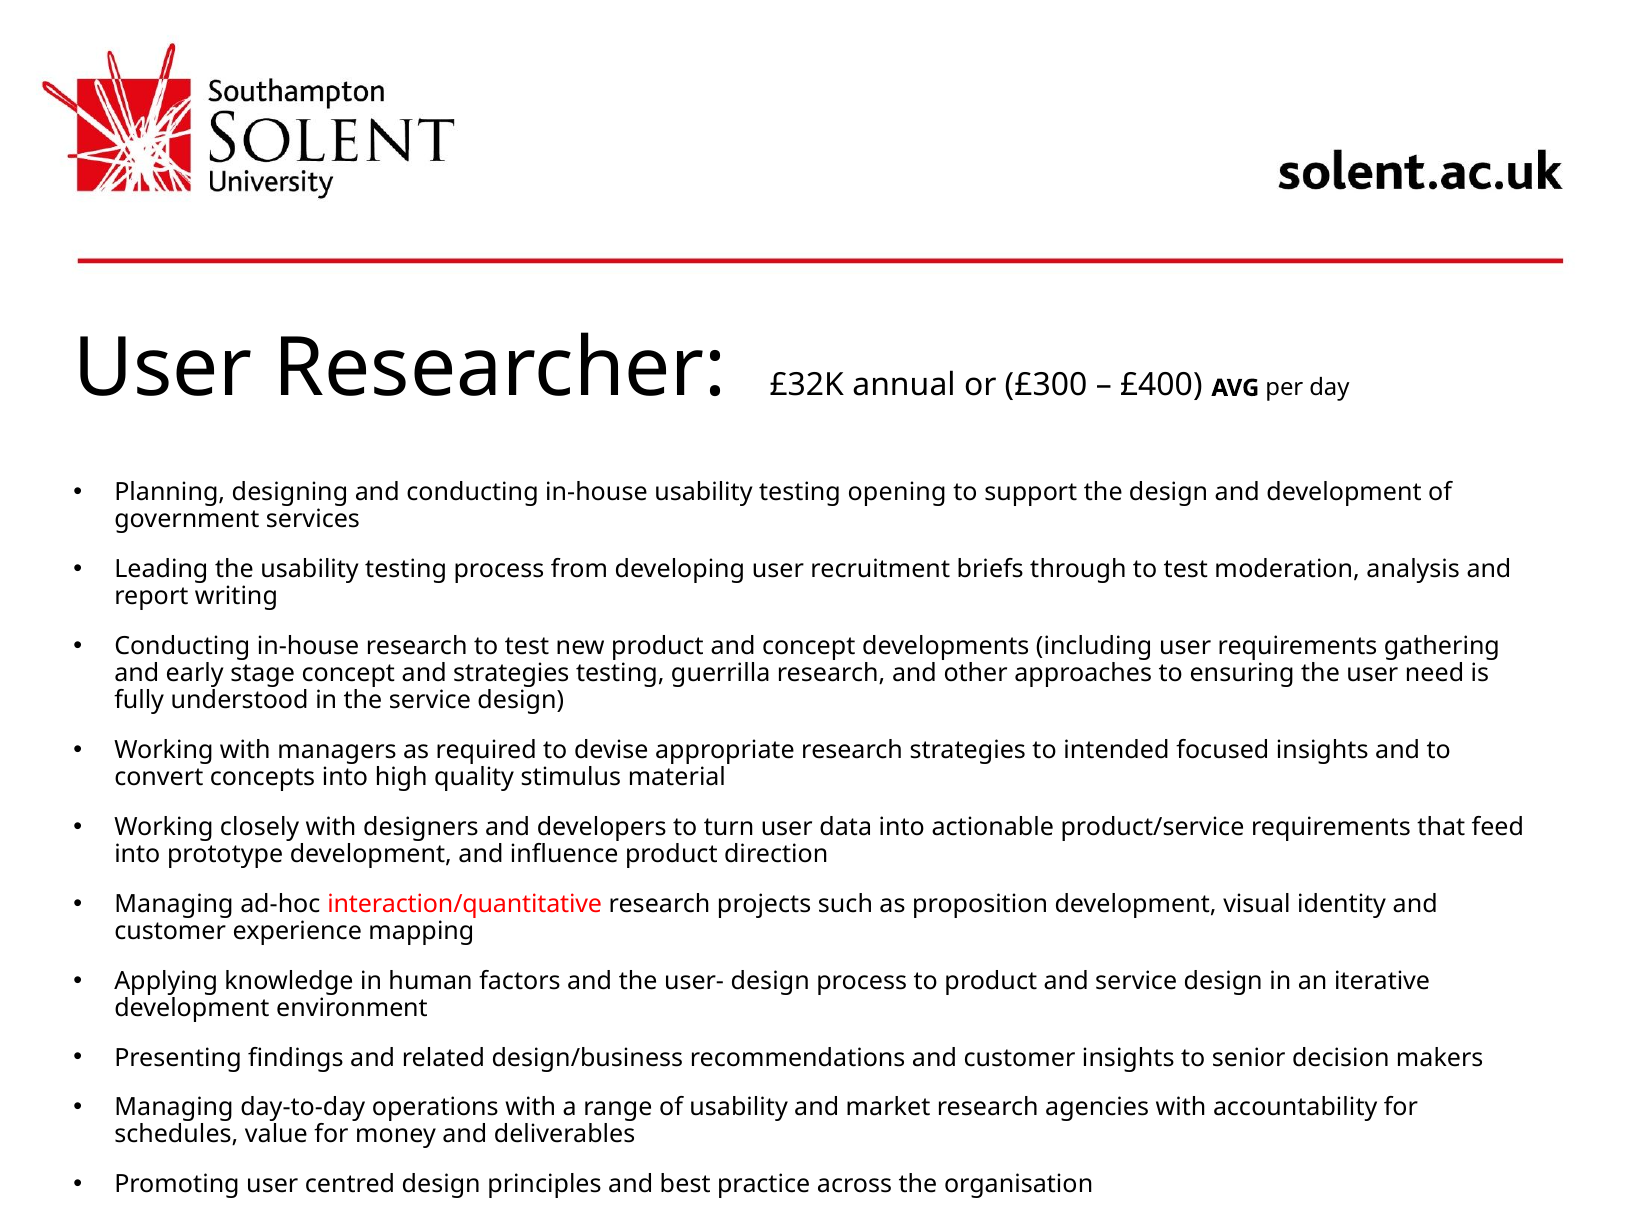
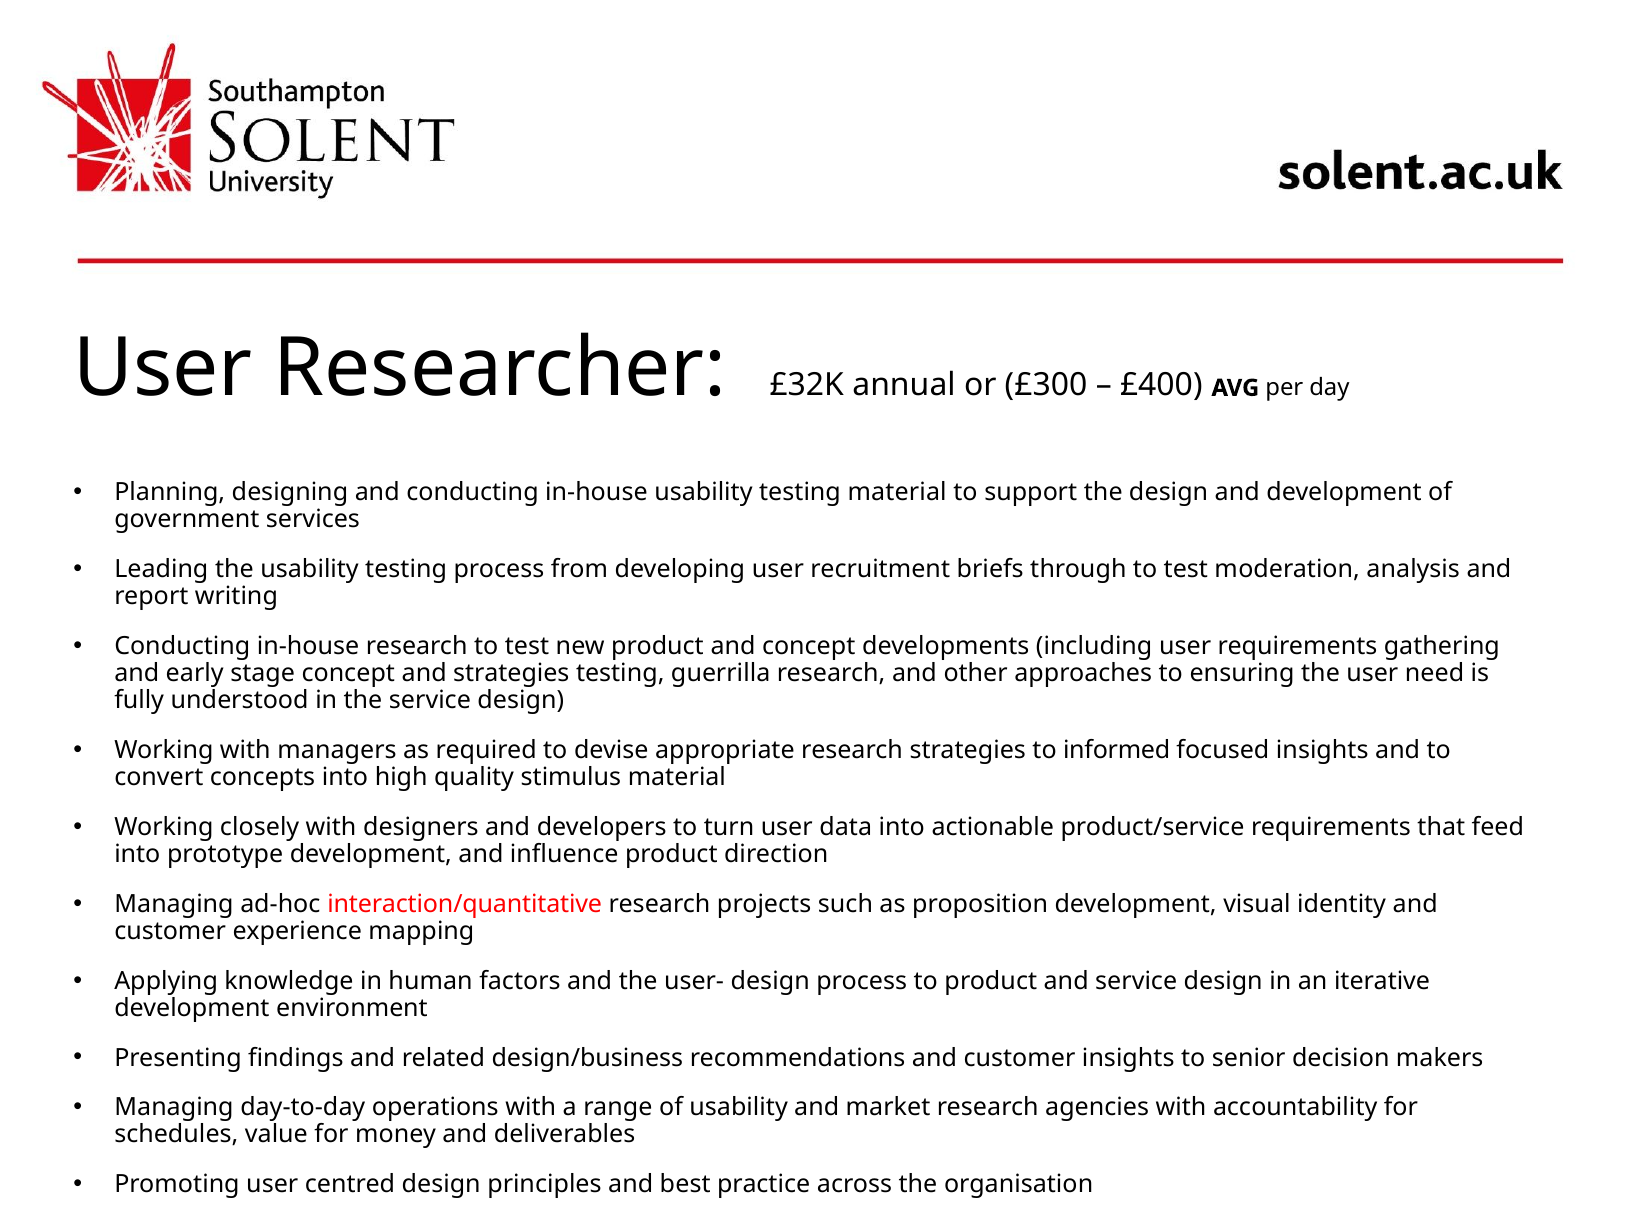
testing opening: opening -> material
intended: intended -> informed
